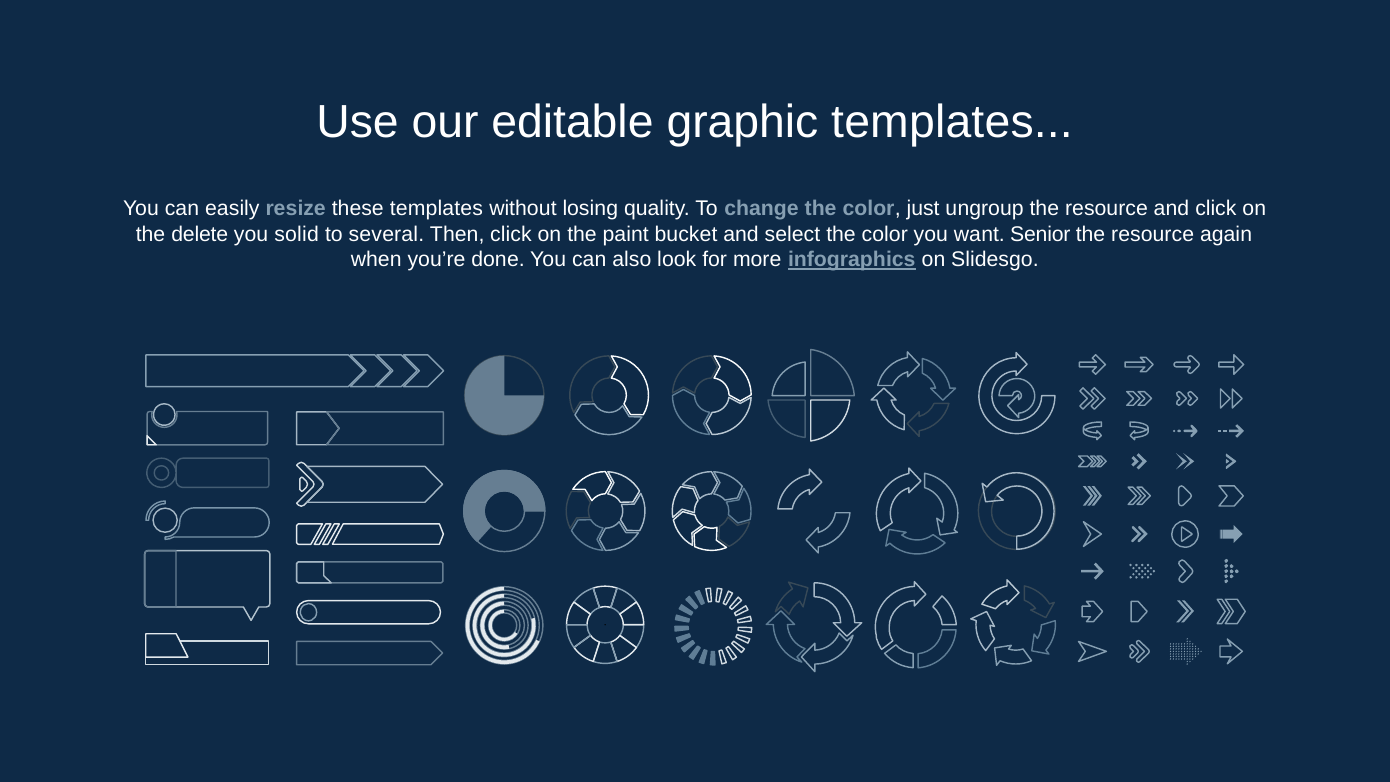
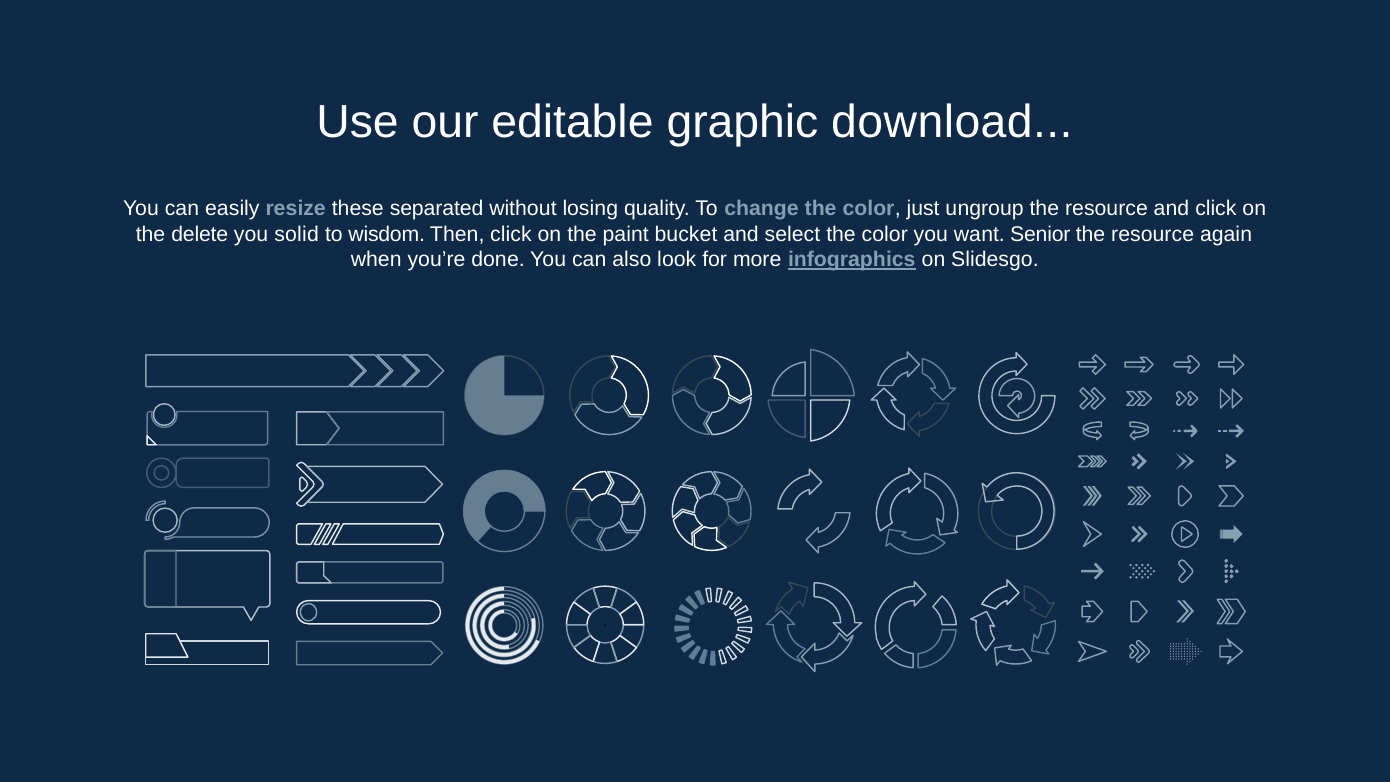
graphic templates: templates -> download
these templates: templates -> separated
several: several -> wisdom
